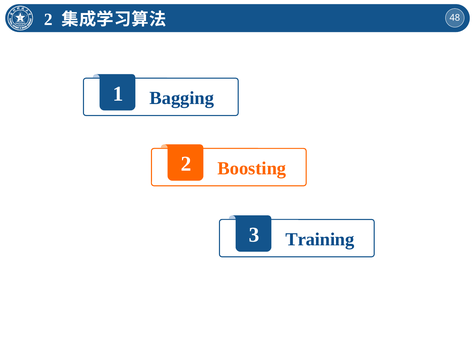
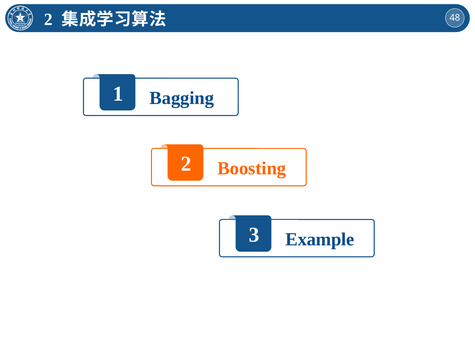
Training: Training -> Example
